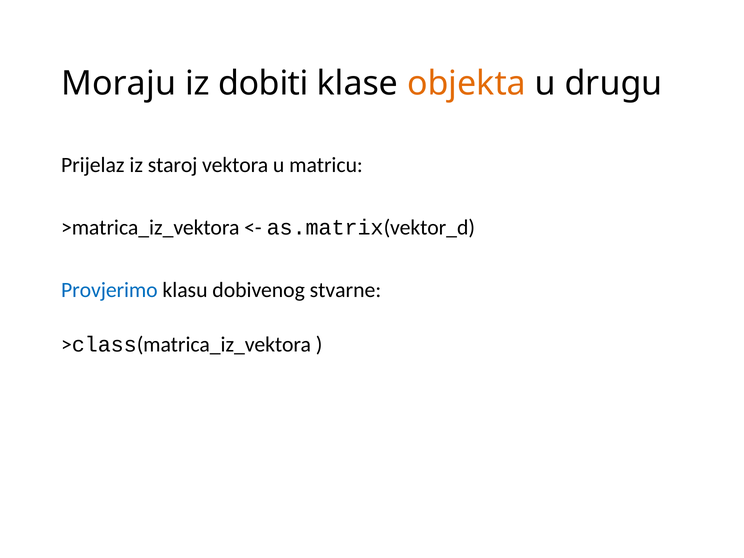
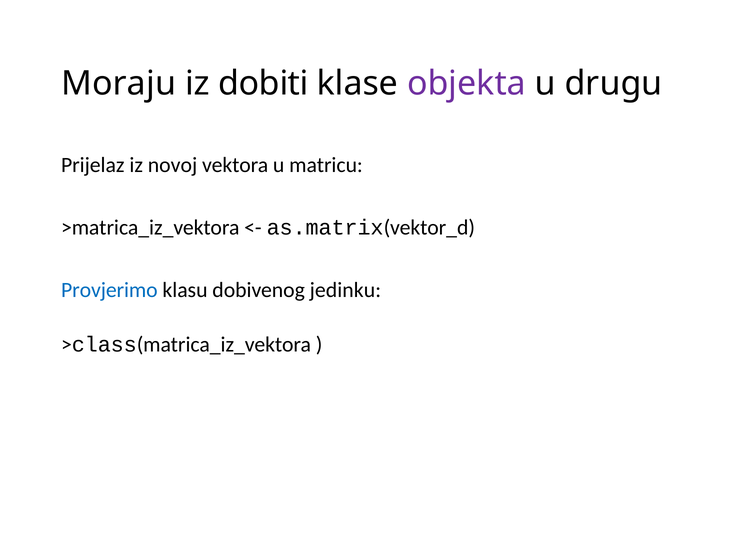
objekta colour: orange -> purple
staroj: staroj -> novoj
stvarne: stvarne -> jedinku
